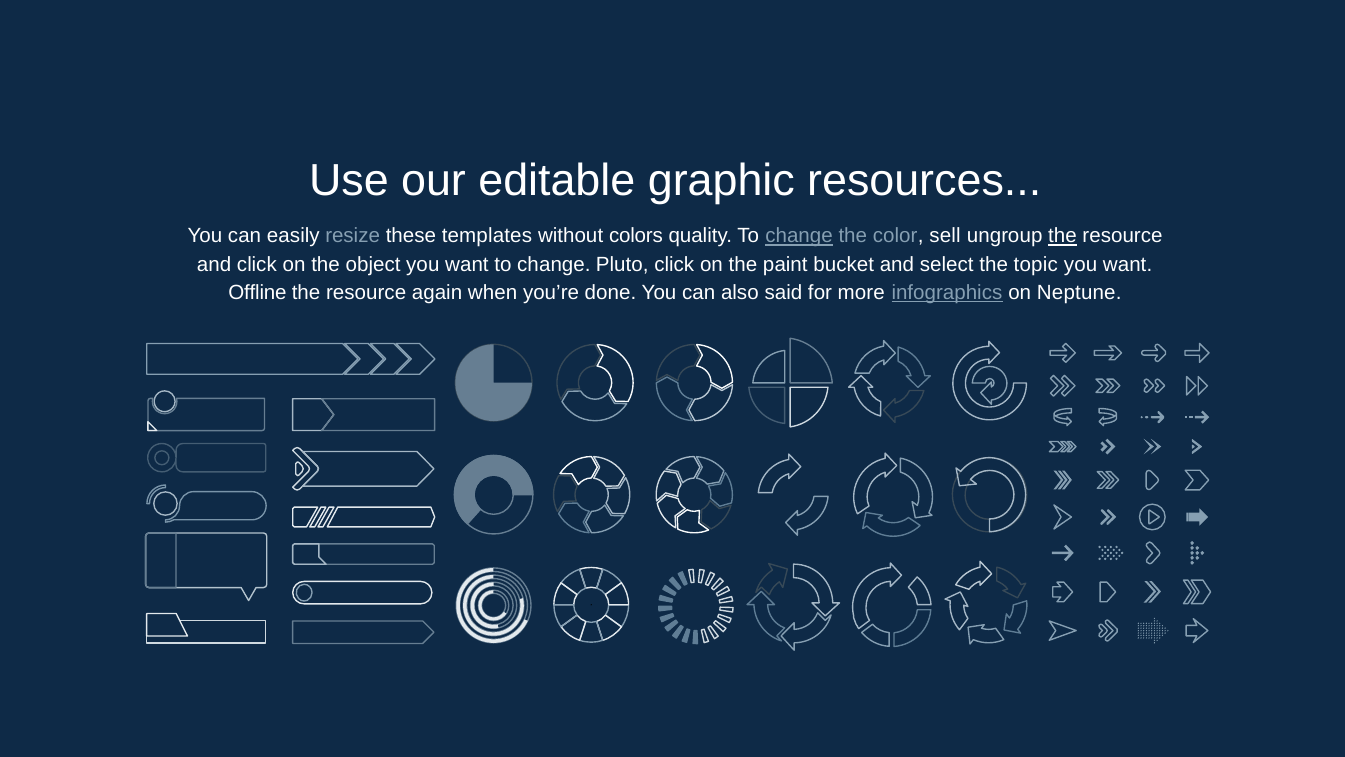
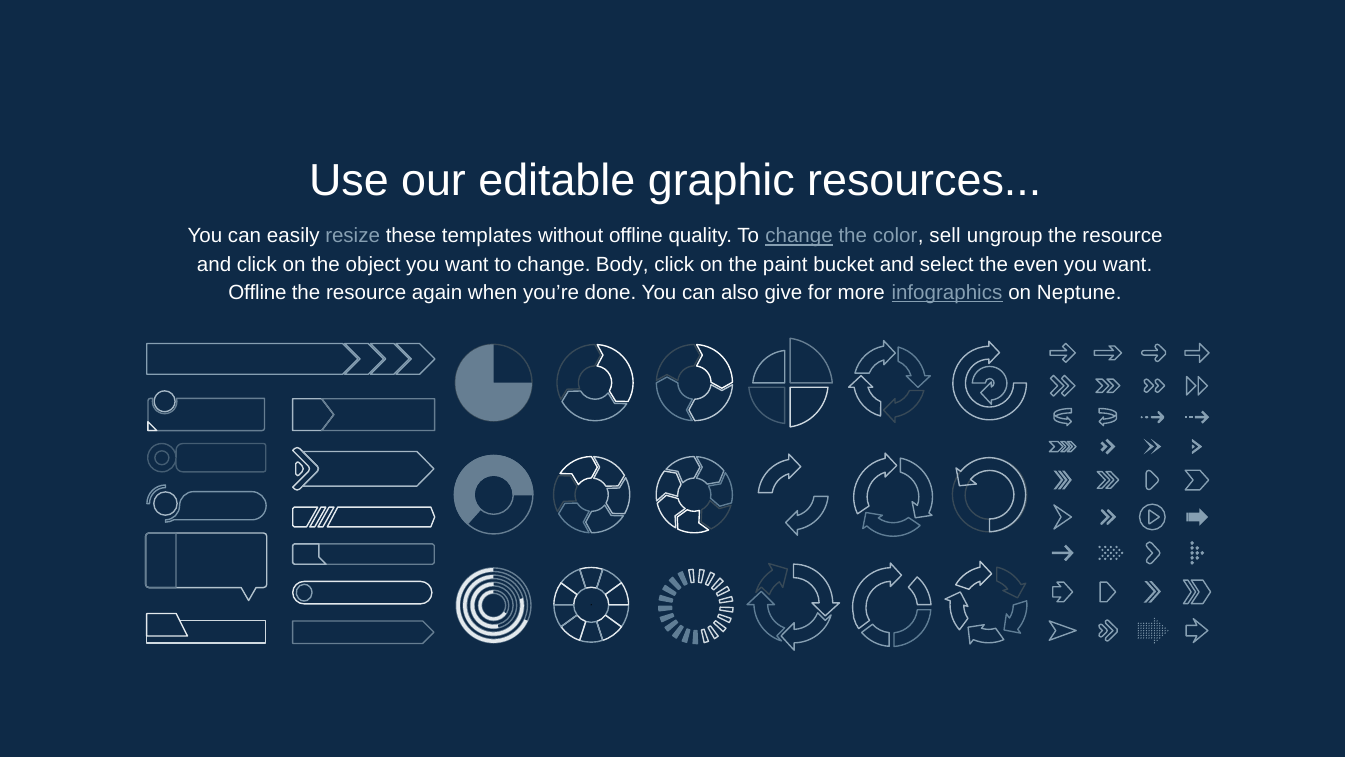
without colors: colors -> offline
the at (1062, 236) underline: present -> none
Pluto: Pluto -> Body
topic: topic -> even
said: said -> give
